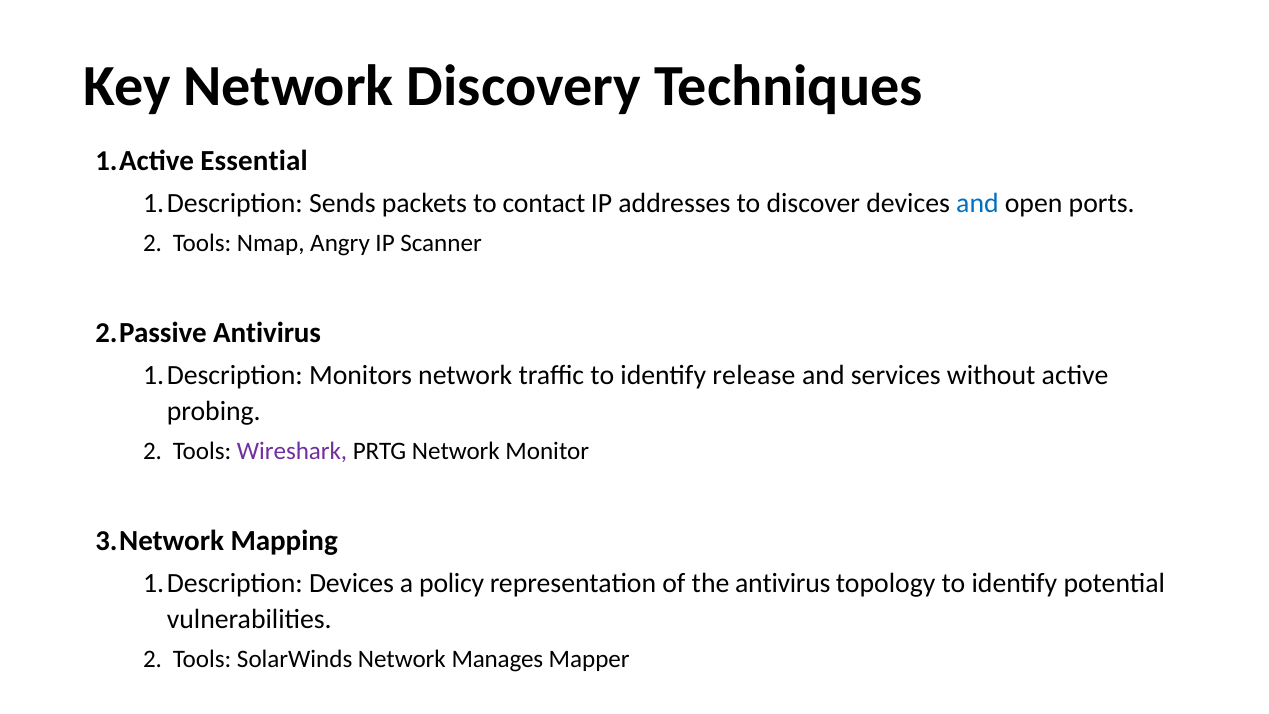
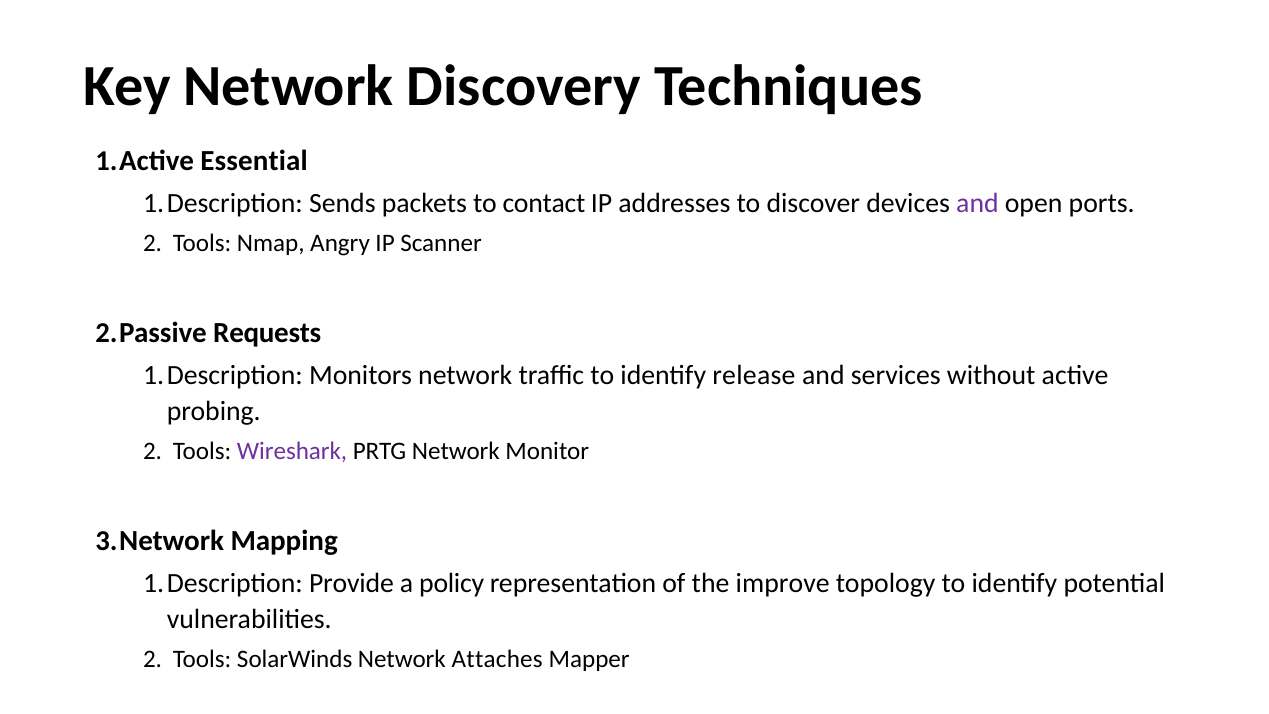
and at (977, 203) colour: blue -> purple
Antivirus at (267, 332): Antivirus -> Requests
Devices at (351, 583): Devices -> Provide
the antivirus: antivirus -> improve
Manages: Manages -> Attaches
